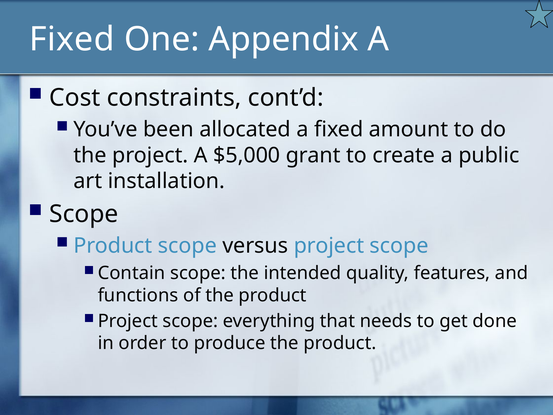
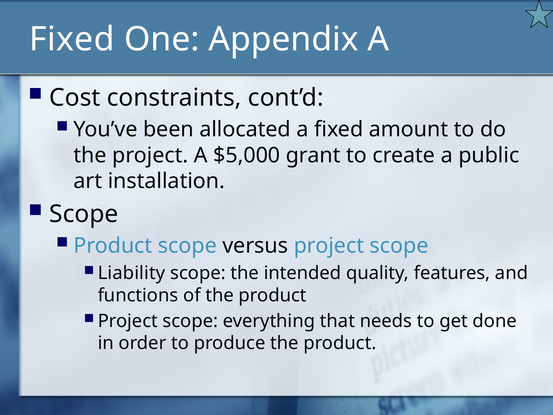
Contain: Contain -> Liability
